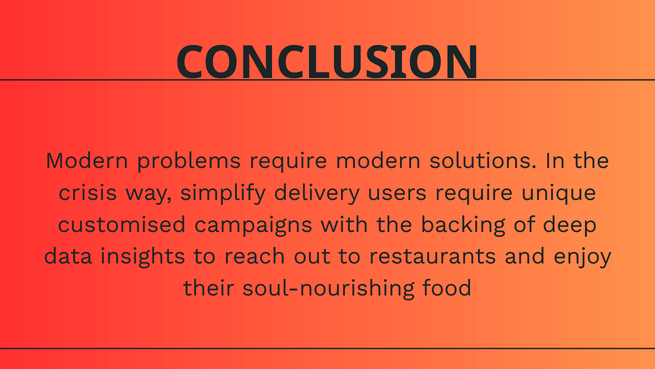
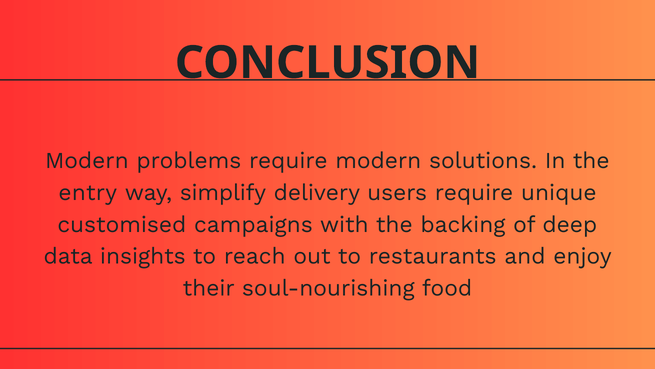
crisis: crisis -> entry
